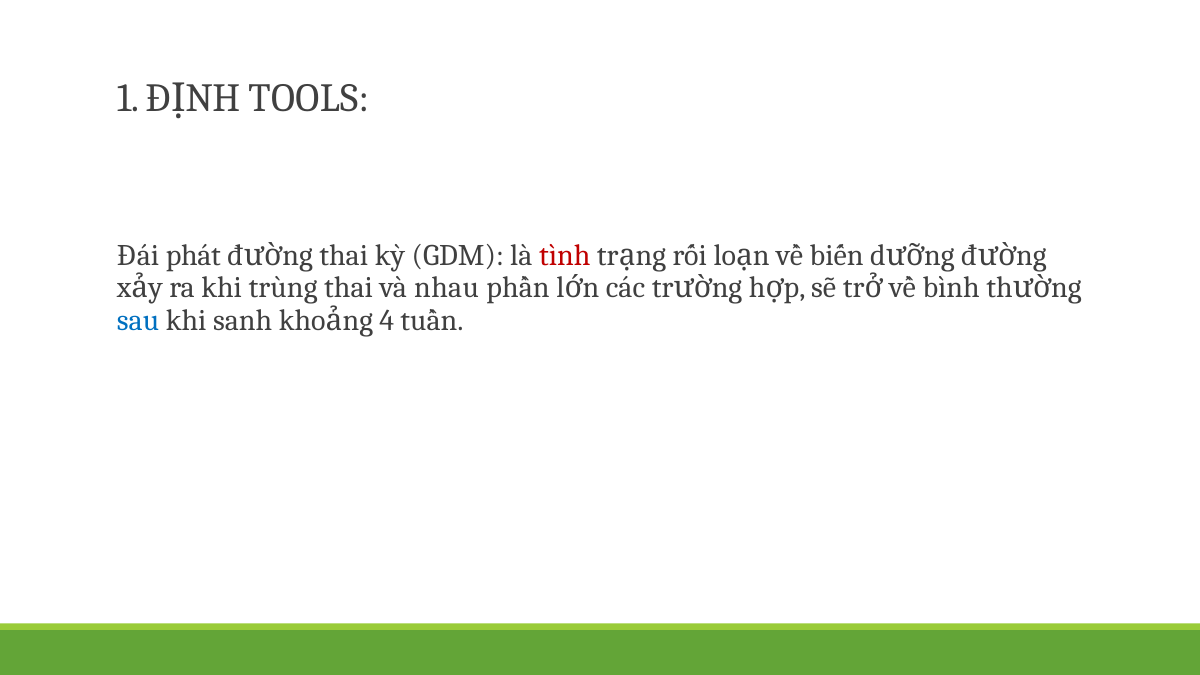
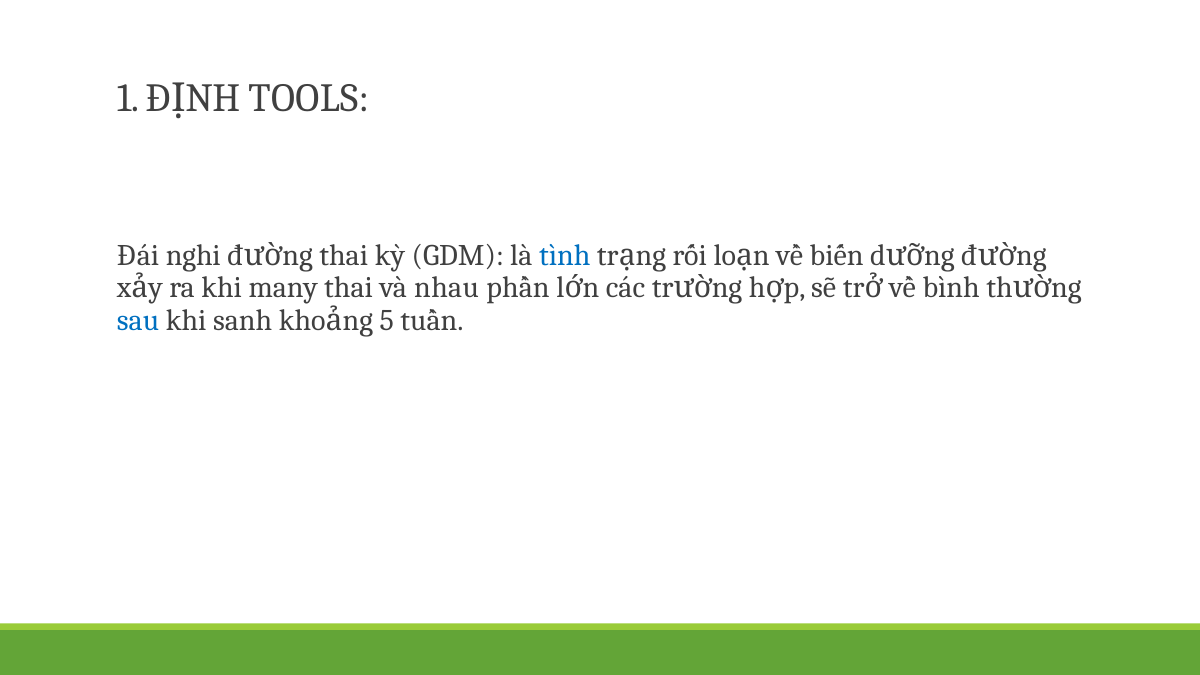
phát: phát -> nghi
tình colour: red -> blue
trùng: trùng -> many
4: 4 -> 5
